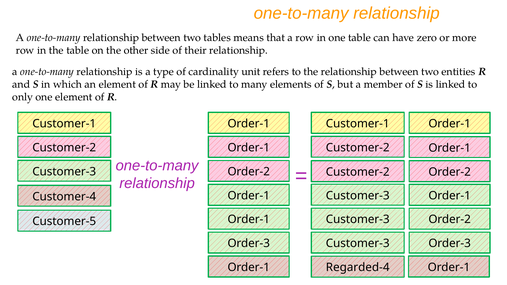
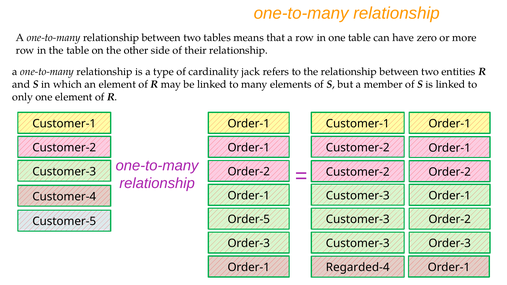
unit: unit -> jack
Order-1 at (249, 220): Order-1 -> Order-5
